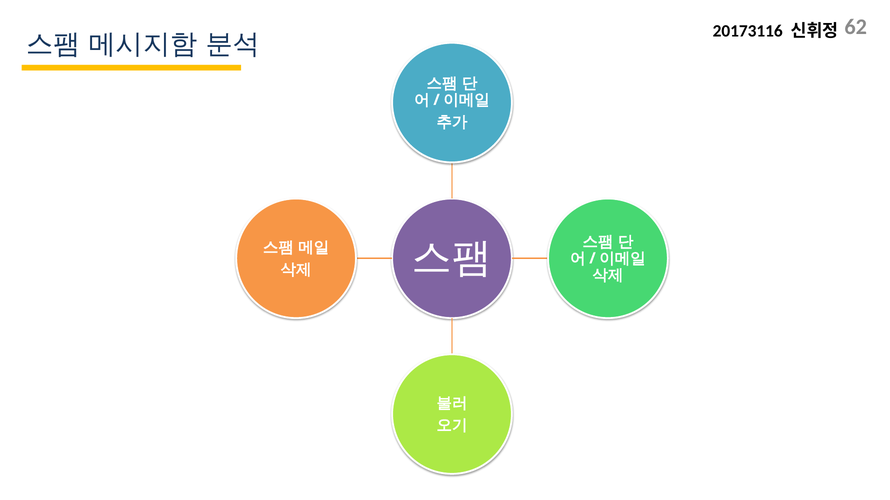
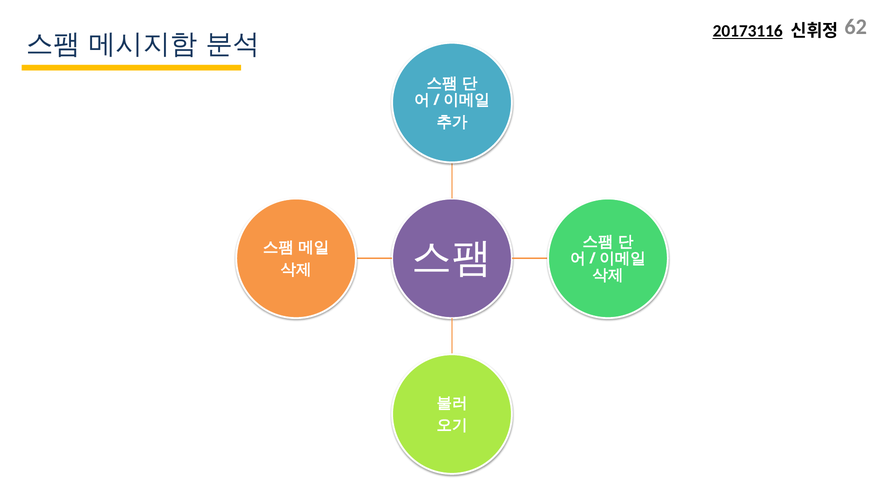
20173116 underline: none -> present
